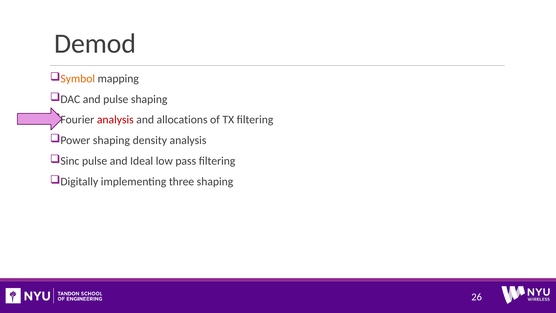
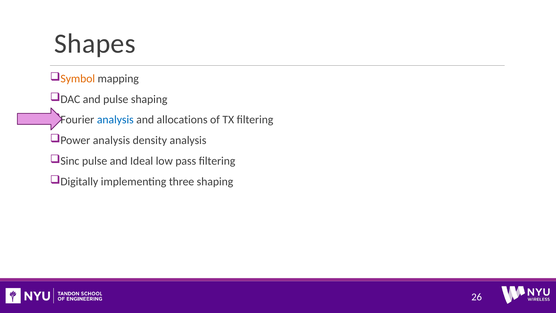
Demod: Demod -> Shapes
analysis at (115, 120) colour: red -> blue
Power shaping: shaping -> analysis
